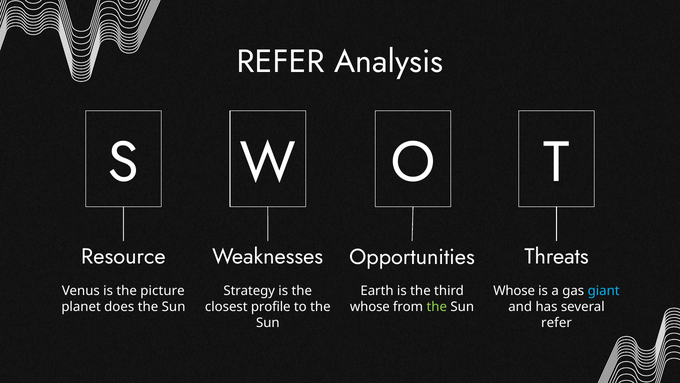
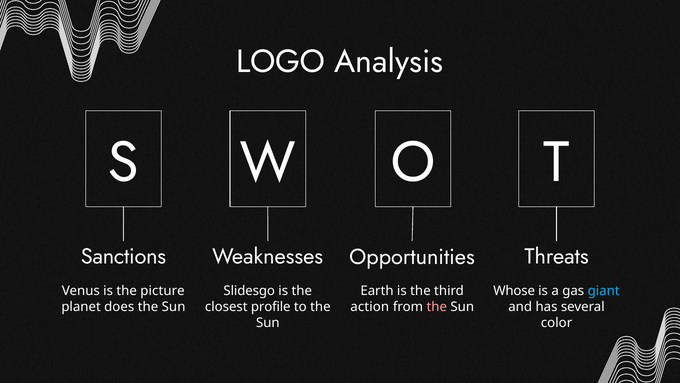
REFER at (281, 61): REFER -> LOGO
Resource: Resource -> Sanctions
Strategy: Strategy -> Slidesgo
whose at (370, 306): whose -> action
the at (437, 306) colour: light green -> pink
refer at (556, 322): refer -> color
